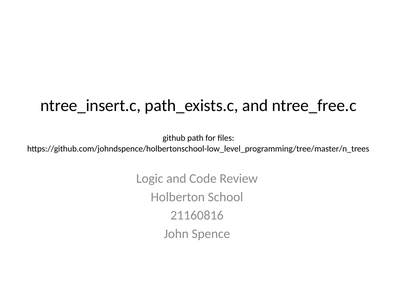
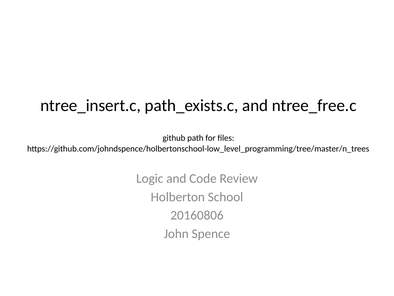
21160816: 21160816 -> 20160806
